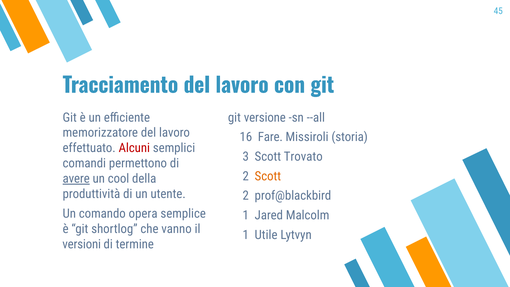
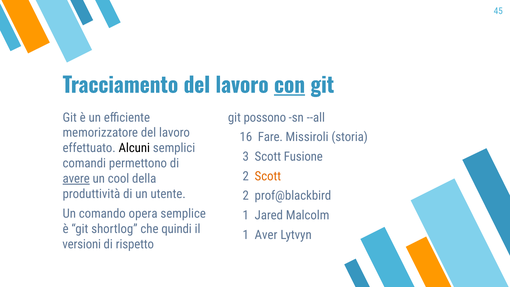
con underline: none -> present
versione: versione -> possono
Alcuni colour: red -> black
Trovato: Trovato -> Fusione
vanno: vanno -> quindi
Utile: Utile -> Aver
termine: termine -> rispetto
